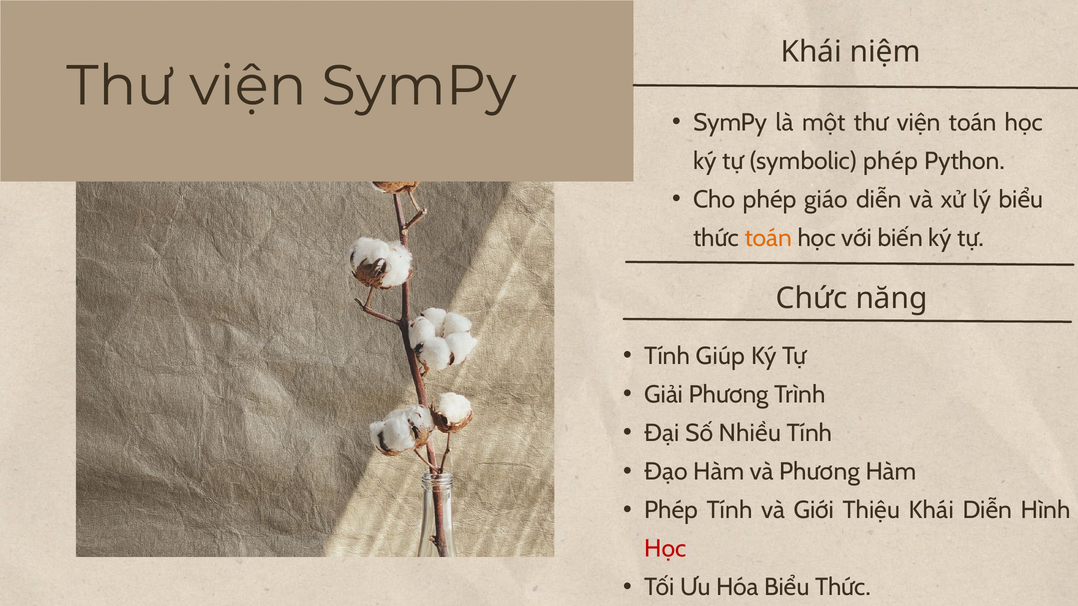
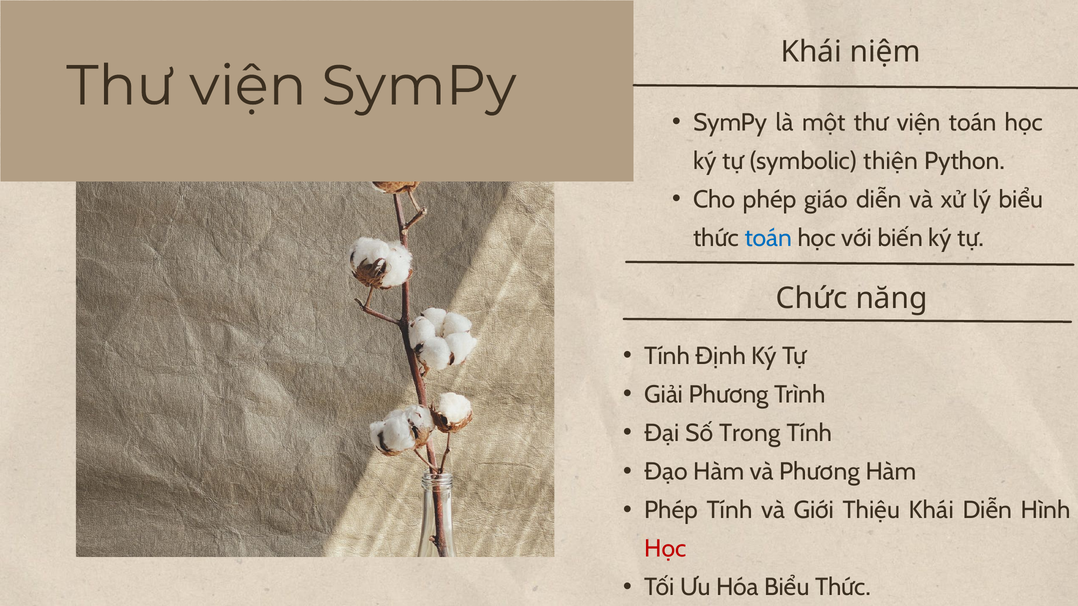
symbolic phép: phép -> thiện
toán at (768, 238) colour: orange -> blue
Giúp: Giúp -> Định
Nhiều: Nhiều -> Trong
